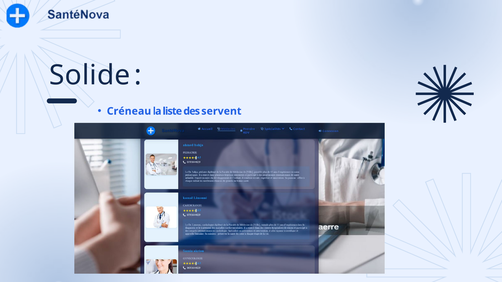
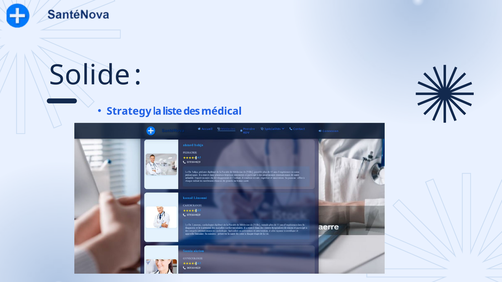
Créneau: Créneau -> Strategy
servent: servent -> médical
